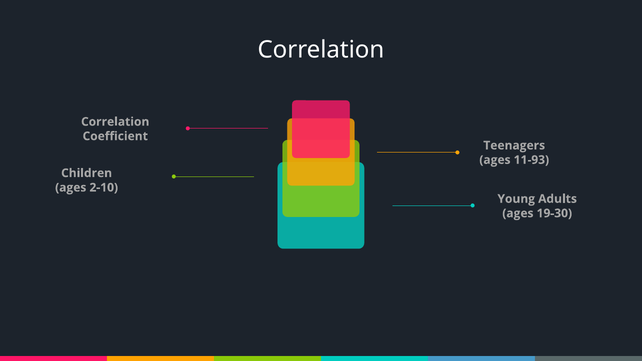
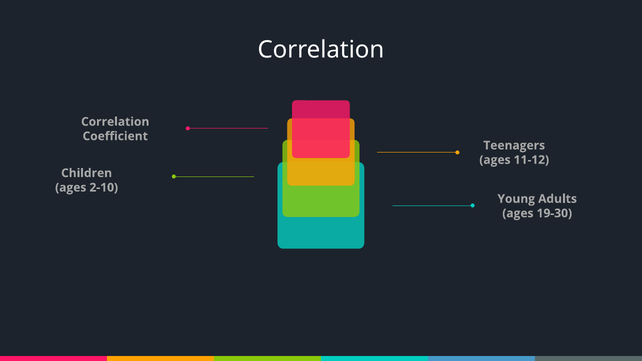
11-93: 11-93 -> 11-12
